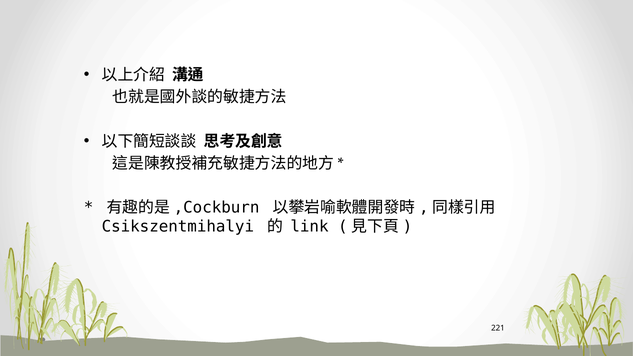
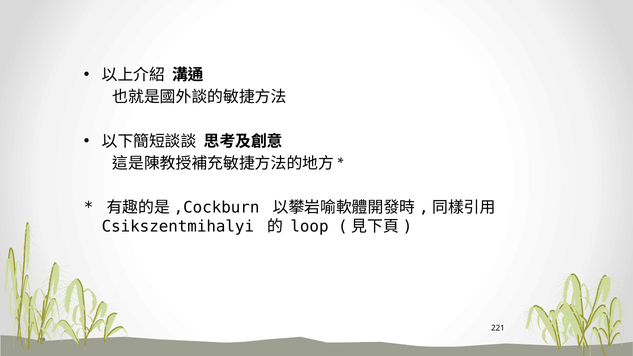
link: link -> loop
